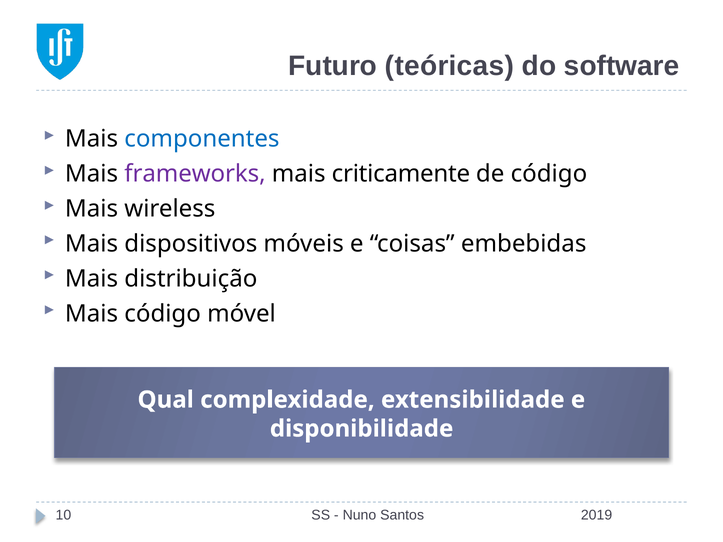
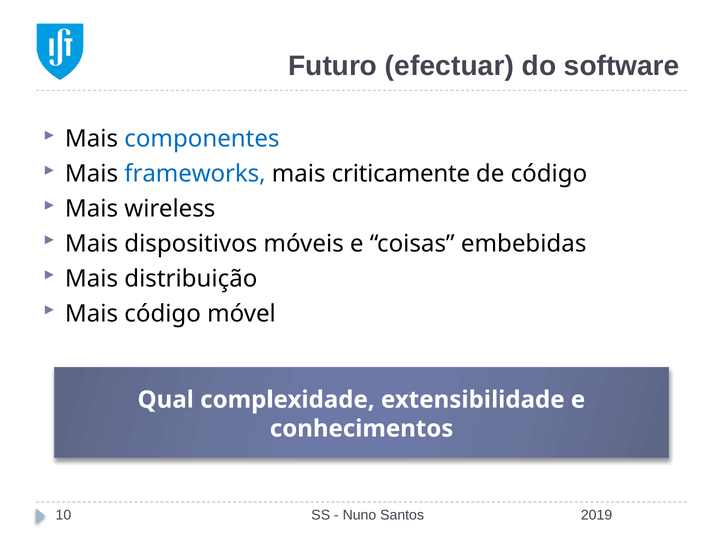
teóricas: teóricas -> efectuar
frameworks colour: purple -> blue
disponibilidade: disponibilidade -> conhecimentos
